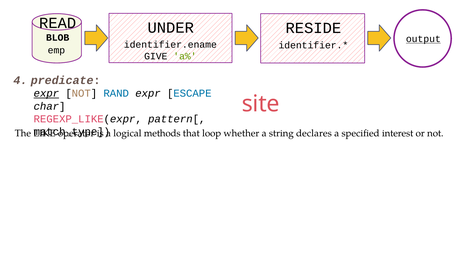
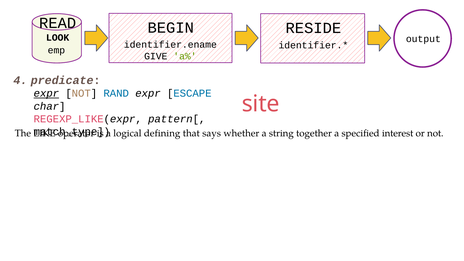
UNDER: UNDER -> BEGIN
BLOB: BLOB -> LOOK
output underline: present -> none
methods: methods -> defining
loop: loop -> says
declares: declares -> together
